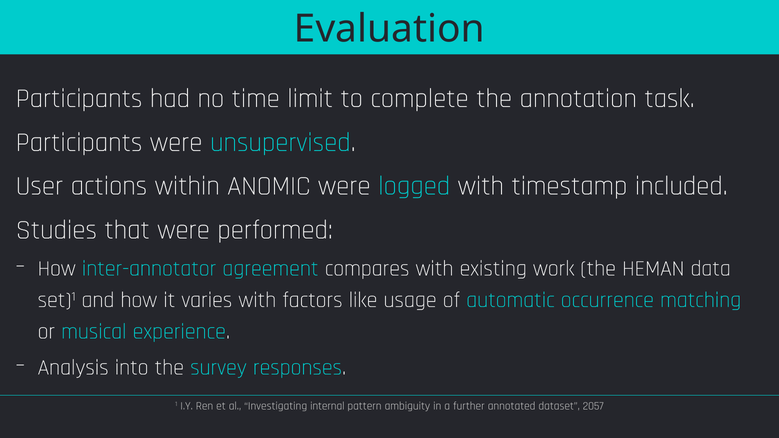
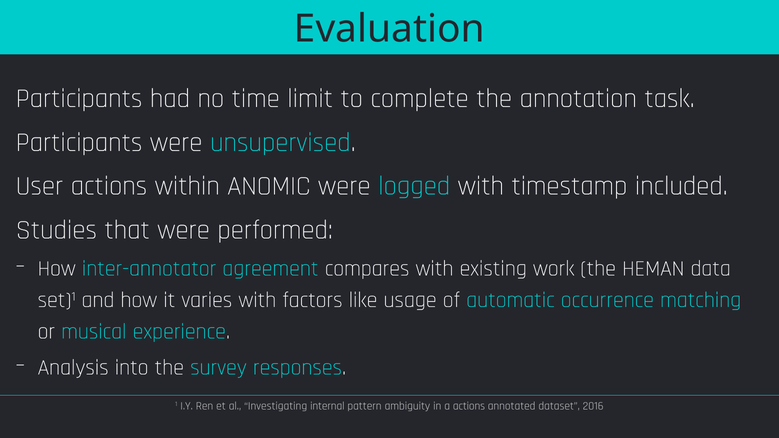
a further: further -> actions
2057: 2057 -> 2016
